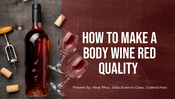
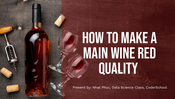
BODY: BODY -> MAIN
